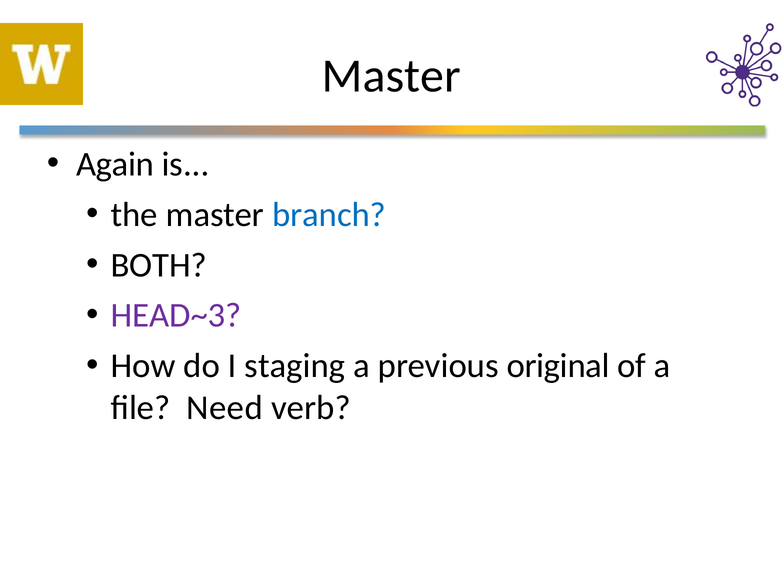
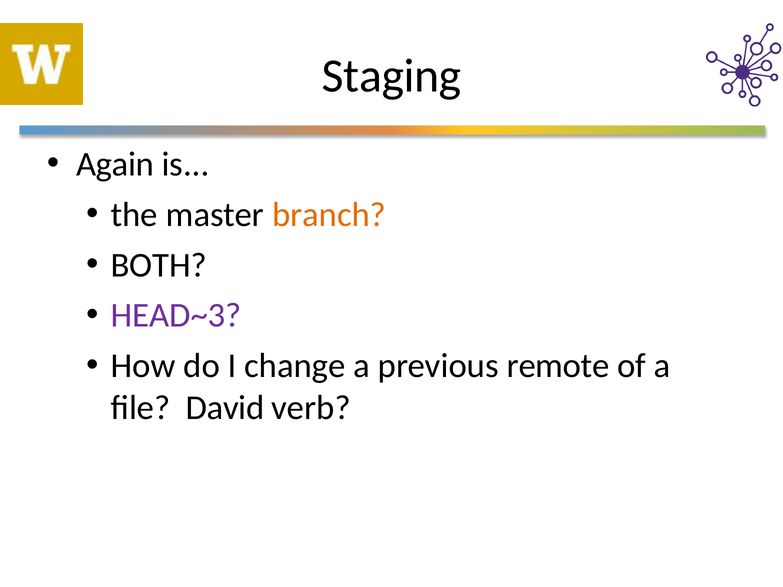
Master at (391, 76): Master -> Staging
branch colour: blue -> orange
staging: staging -> change
original: original -> remote
Need: Need -> David
